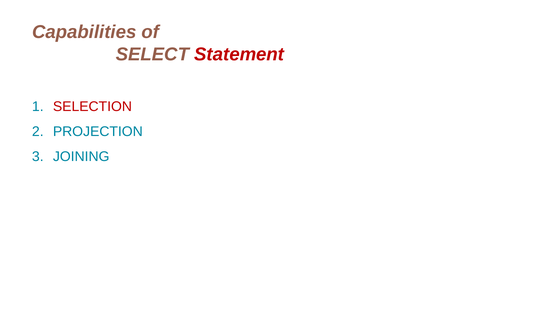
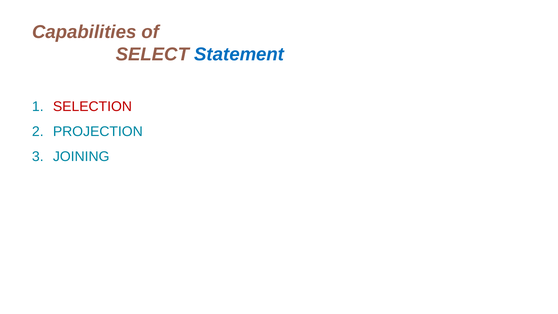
Statement colour: red -> blue
